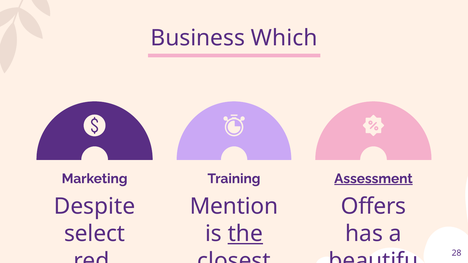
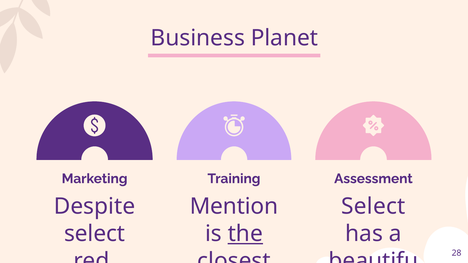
Business Which: Which -> Planet
Assessment underline: present -> none
Offers at (374, 207): Offers -> Select
